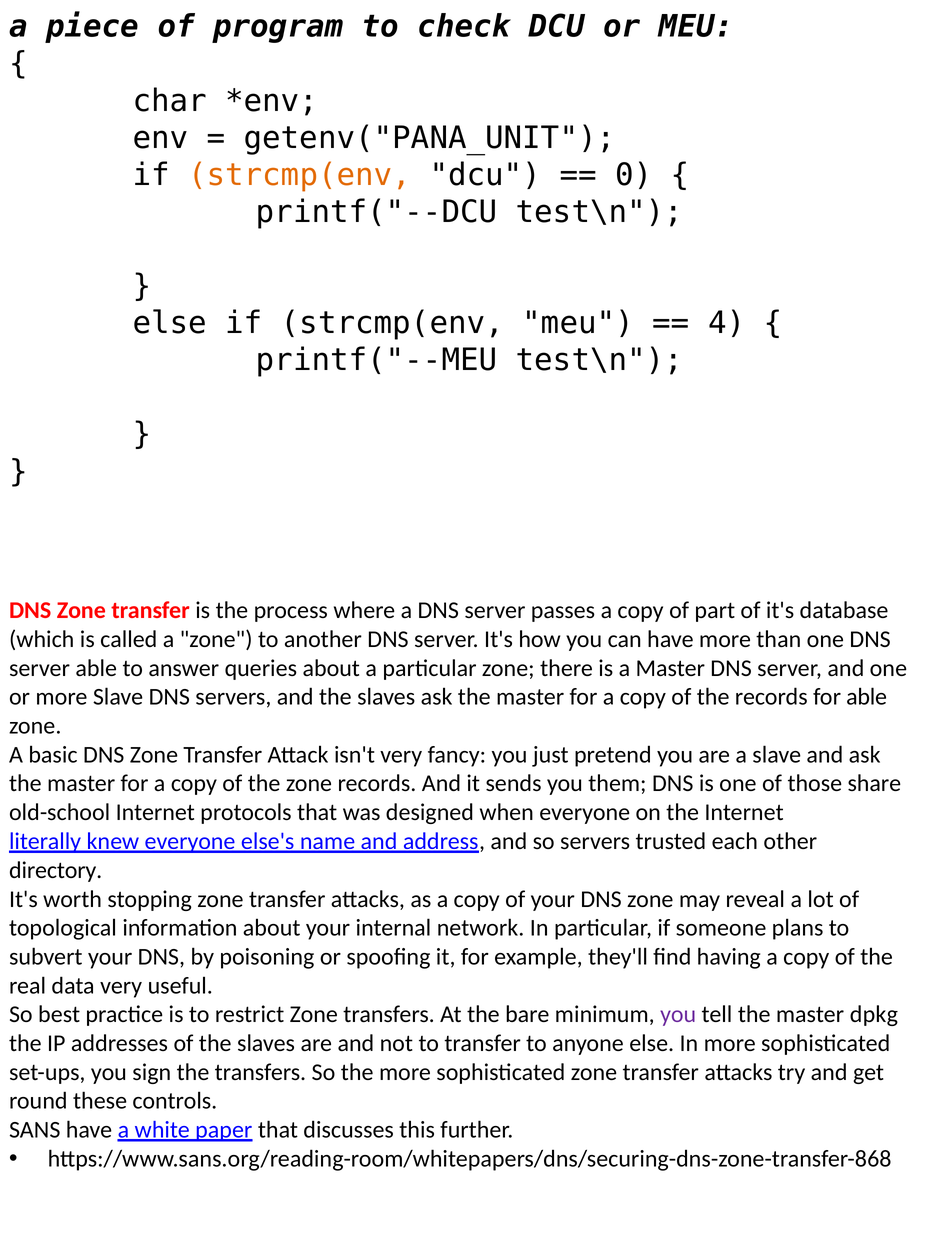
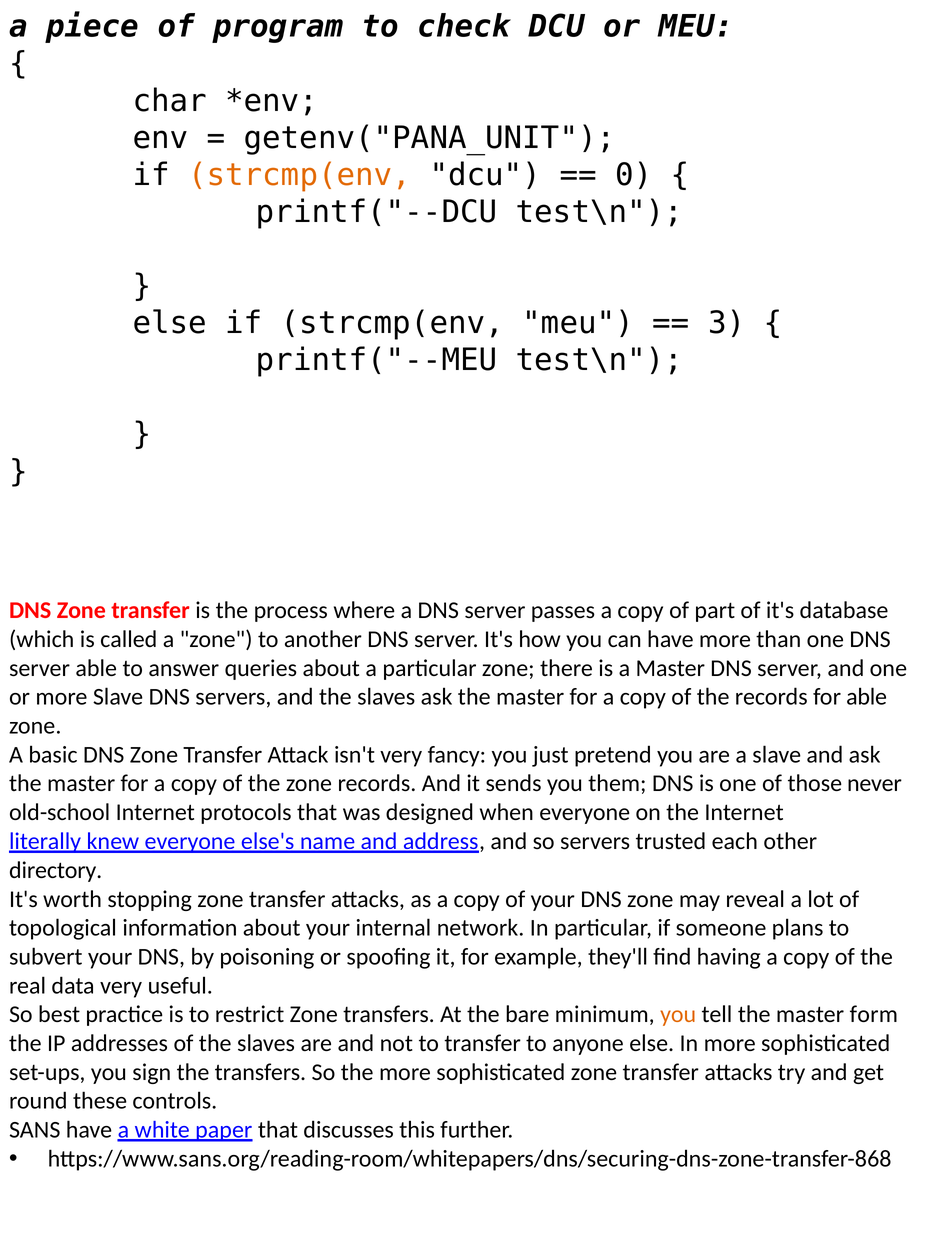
4: 4 -> 3
share: share -> never
you at (678, 1014) colour: purple -> orange
dpkg: dpkg -> form
